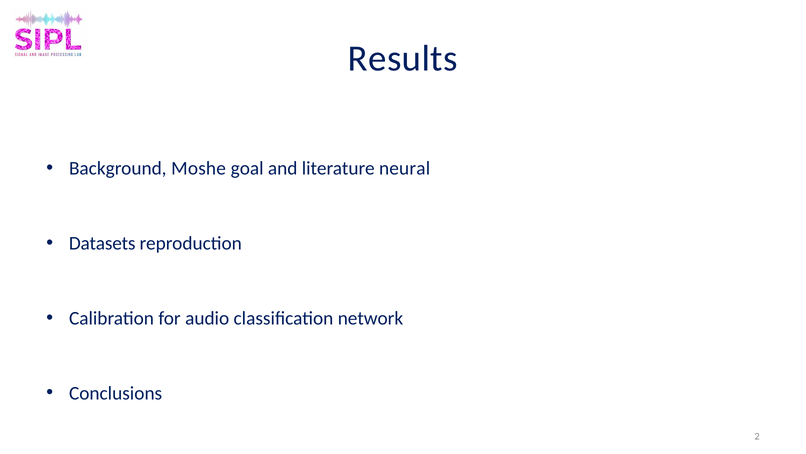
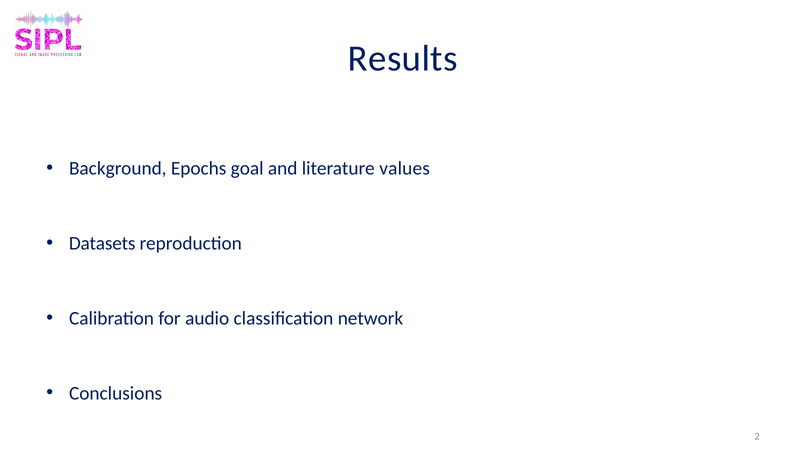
Moshe: Moshe -> Epochs
neural: neural -> values
